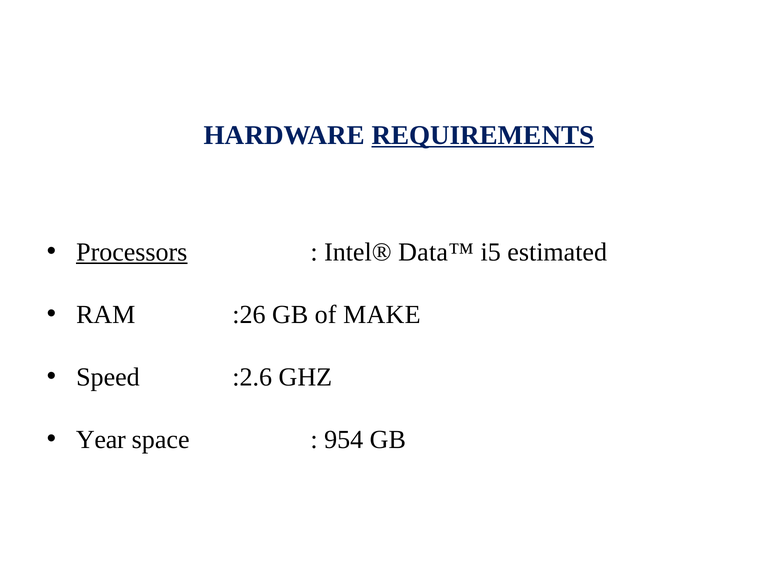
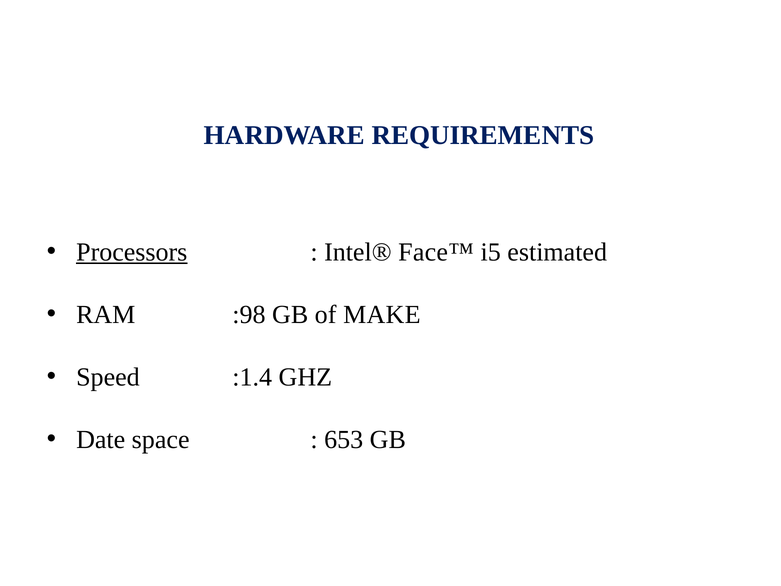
REQUIREMENTS underline: present -> none
Data™: Data™ -> Face™
:26: :26 -> :98
:2.6: :2.6 -> :1.4
Year: Year -> Date
954: 954 -> 653
